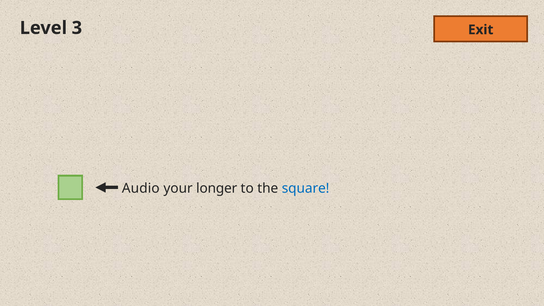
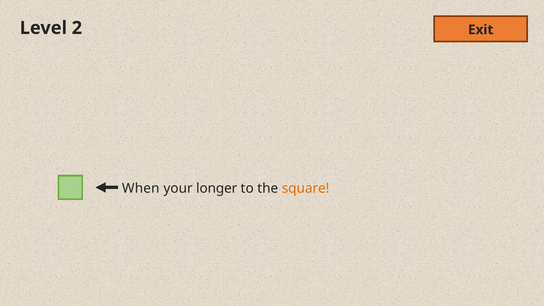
3: 3 -> 2
Audio: Audio -> When
square colour: blue -> orange
